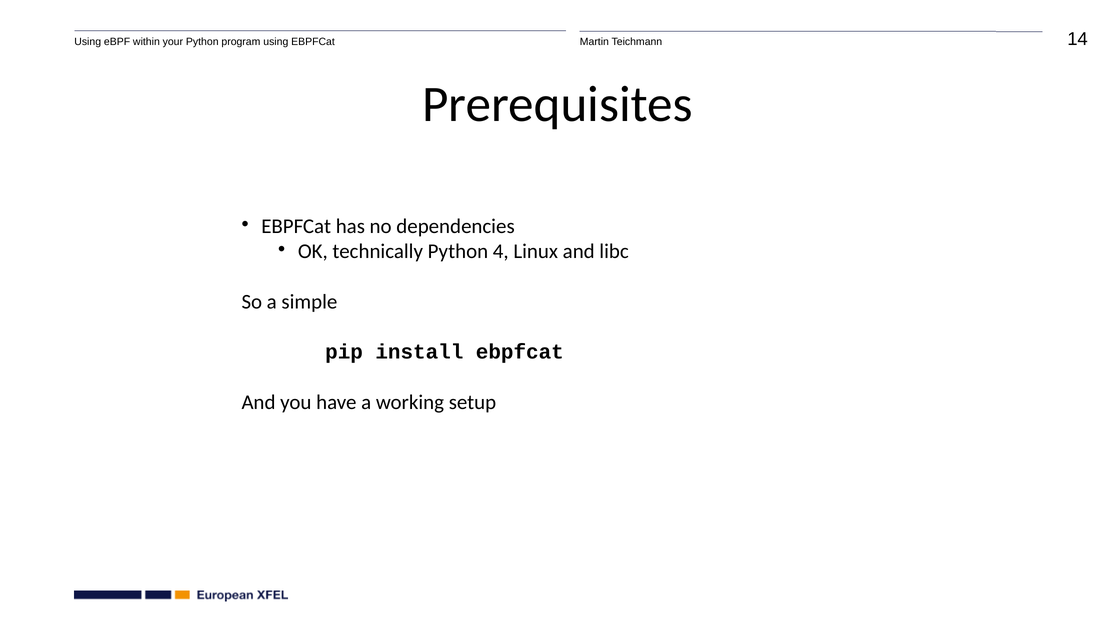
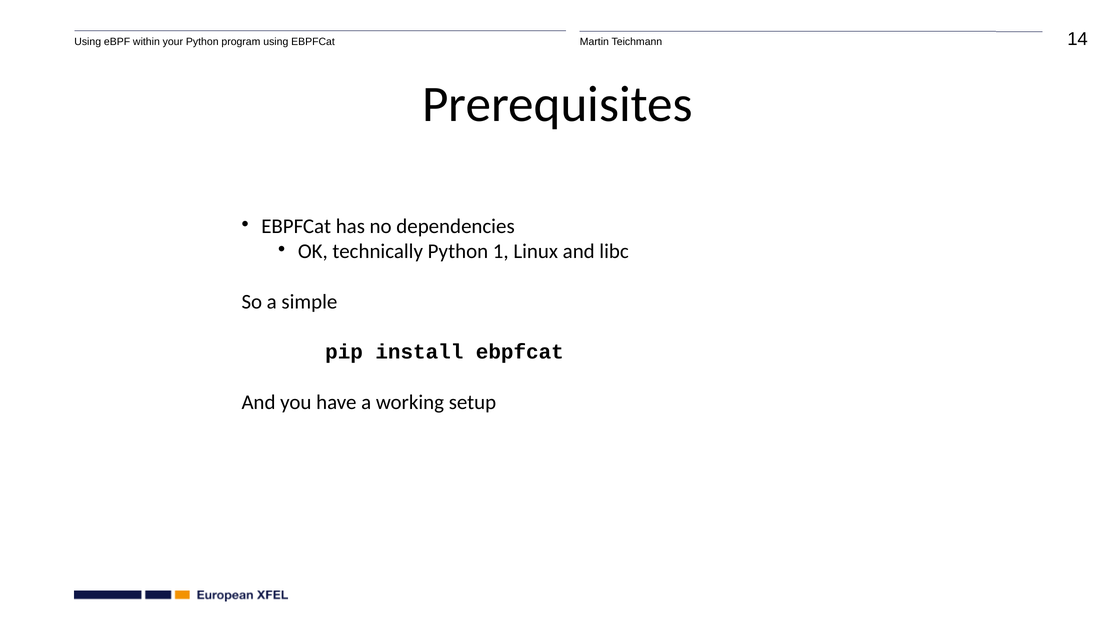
4: 4 -> 1
